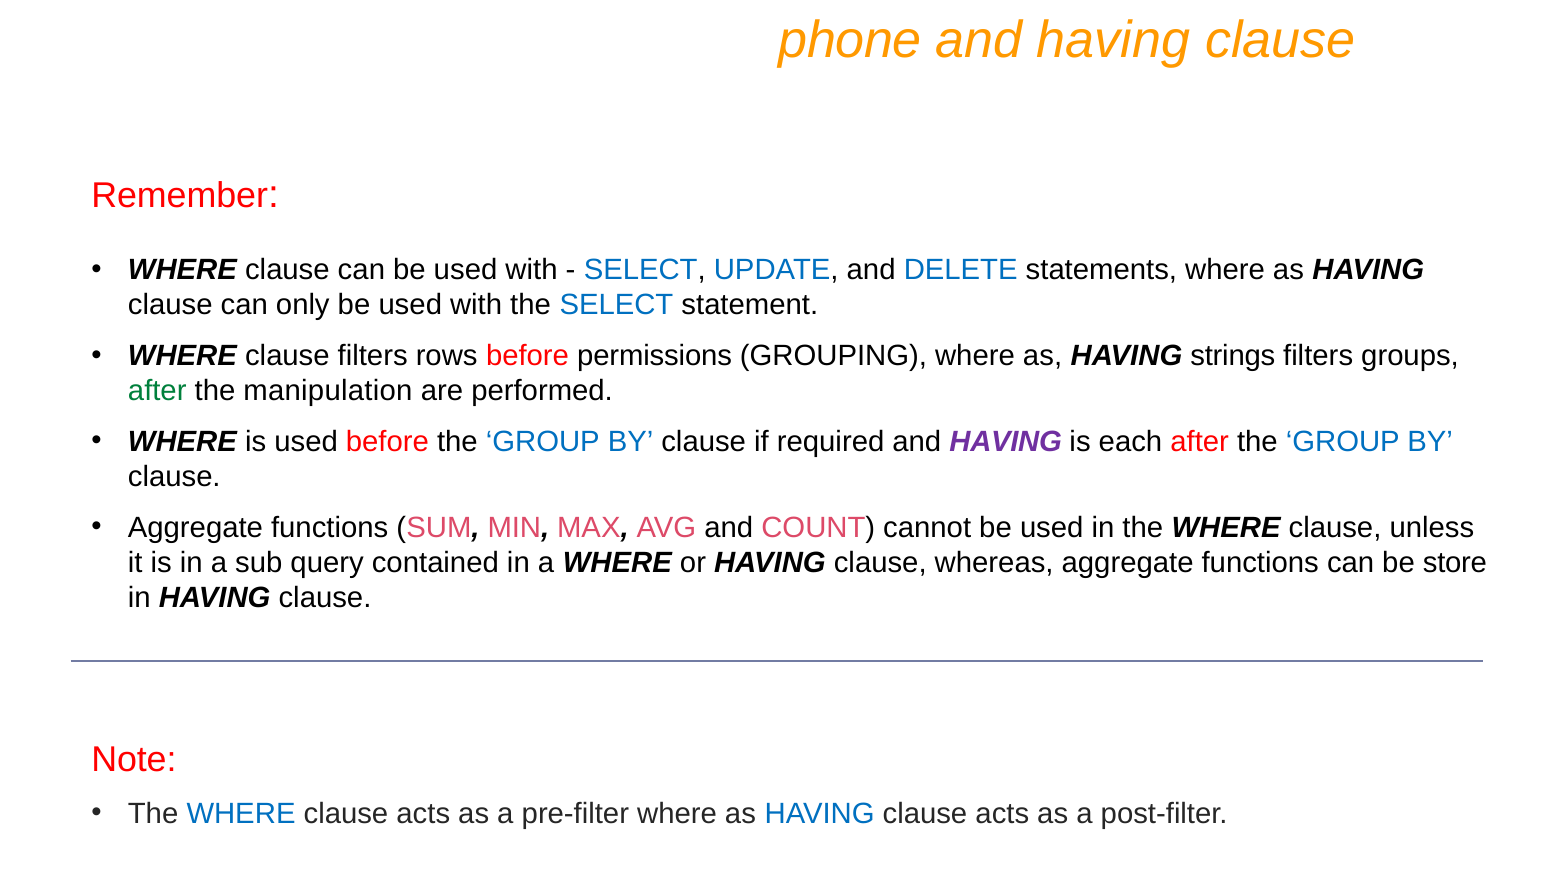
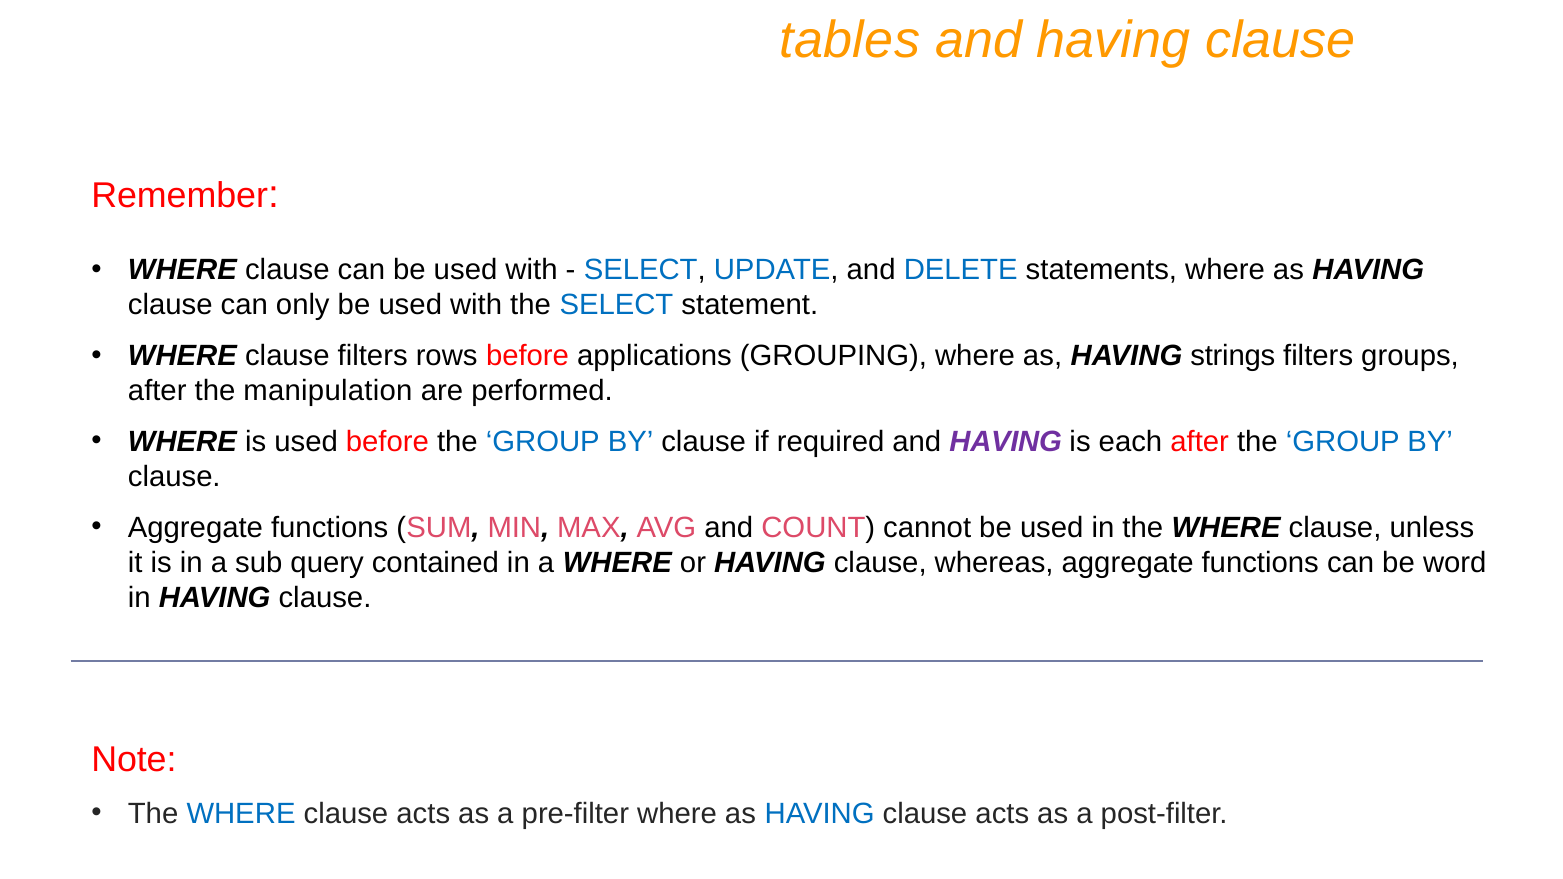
phone: phone -> tables
permissions: permissions -> applications
after at (157, 391) colour: green -> black
store: store -> word
